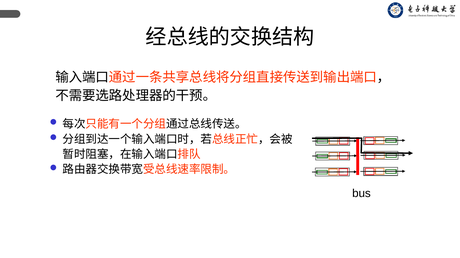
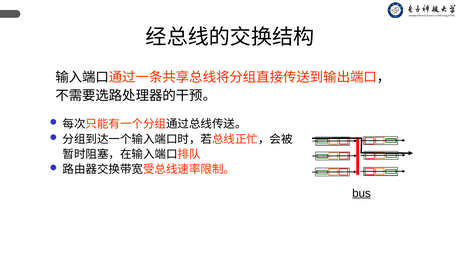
bus underline: none -> present
